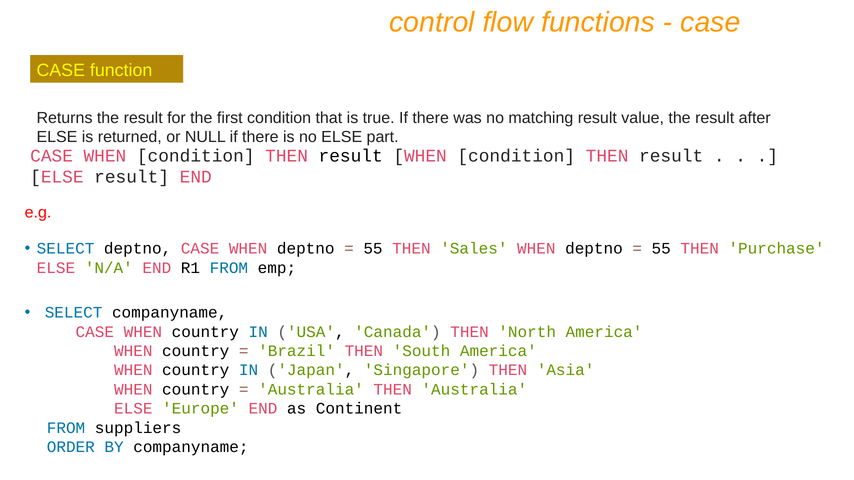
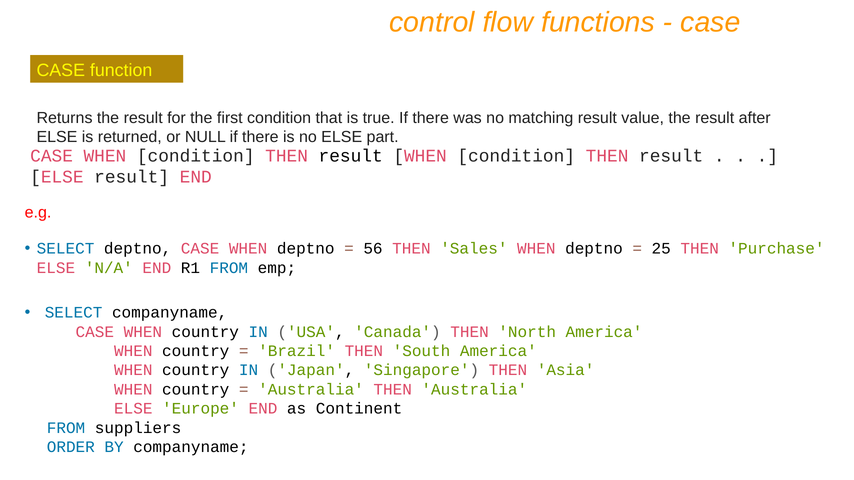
55 at (373, 249): 55 -> 56
55 at (661, 249): 55 -> 25
